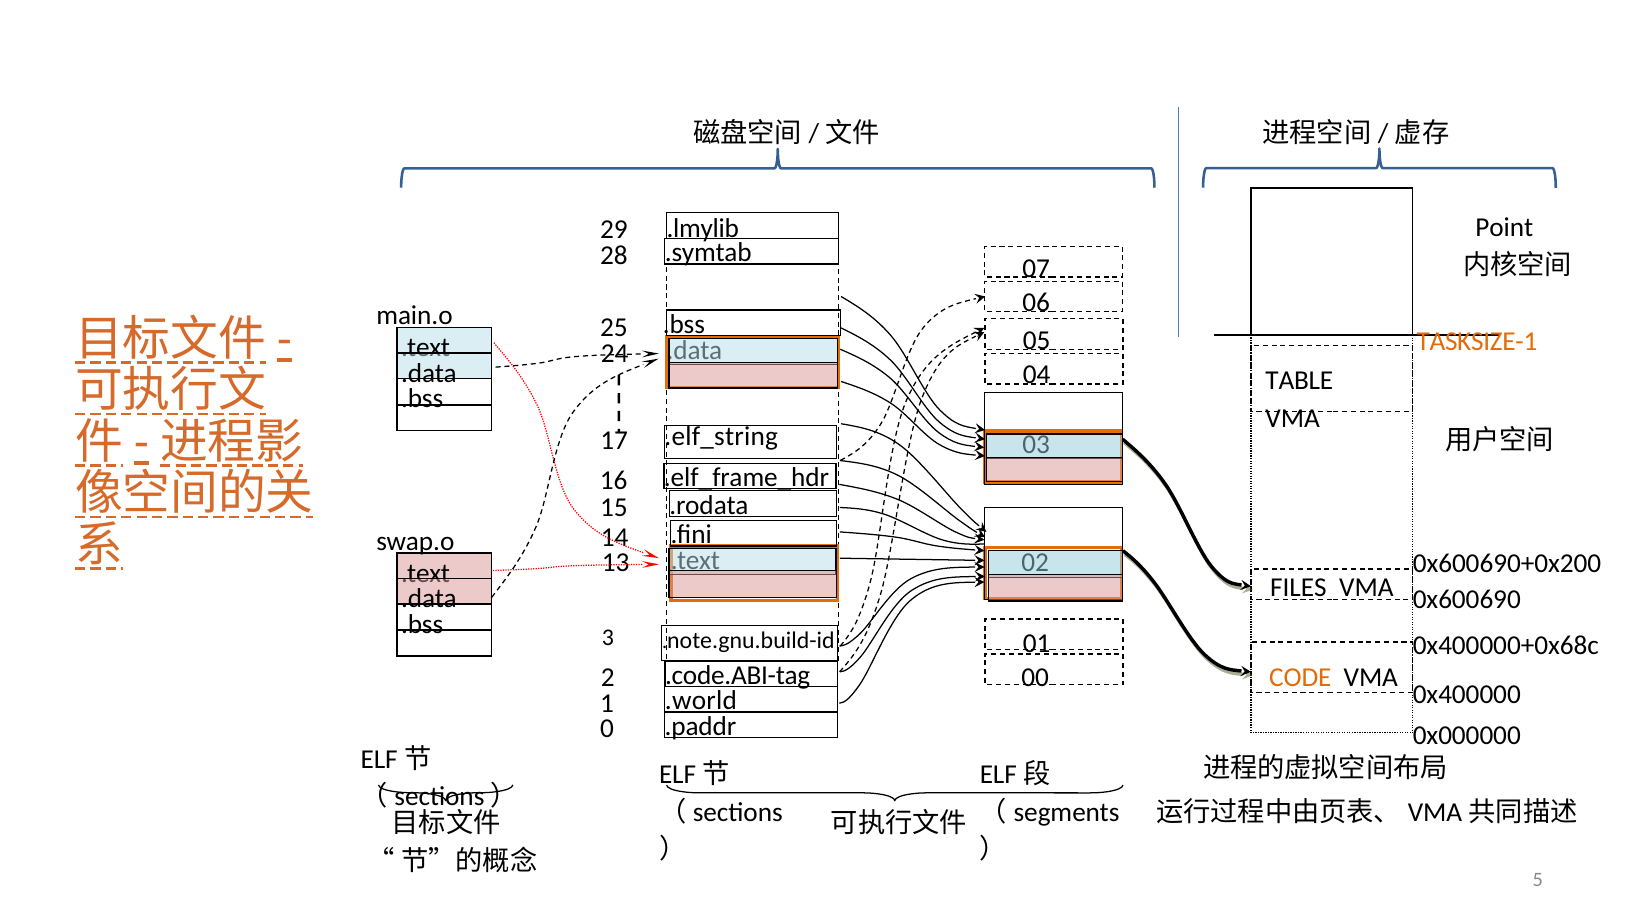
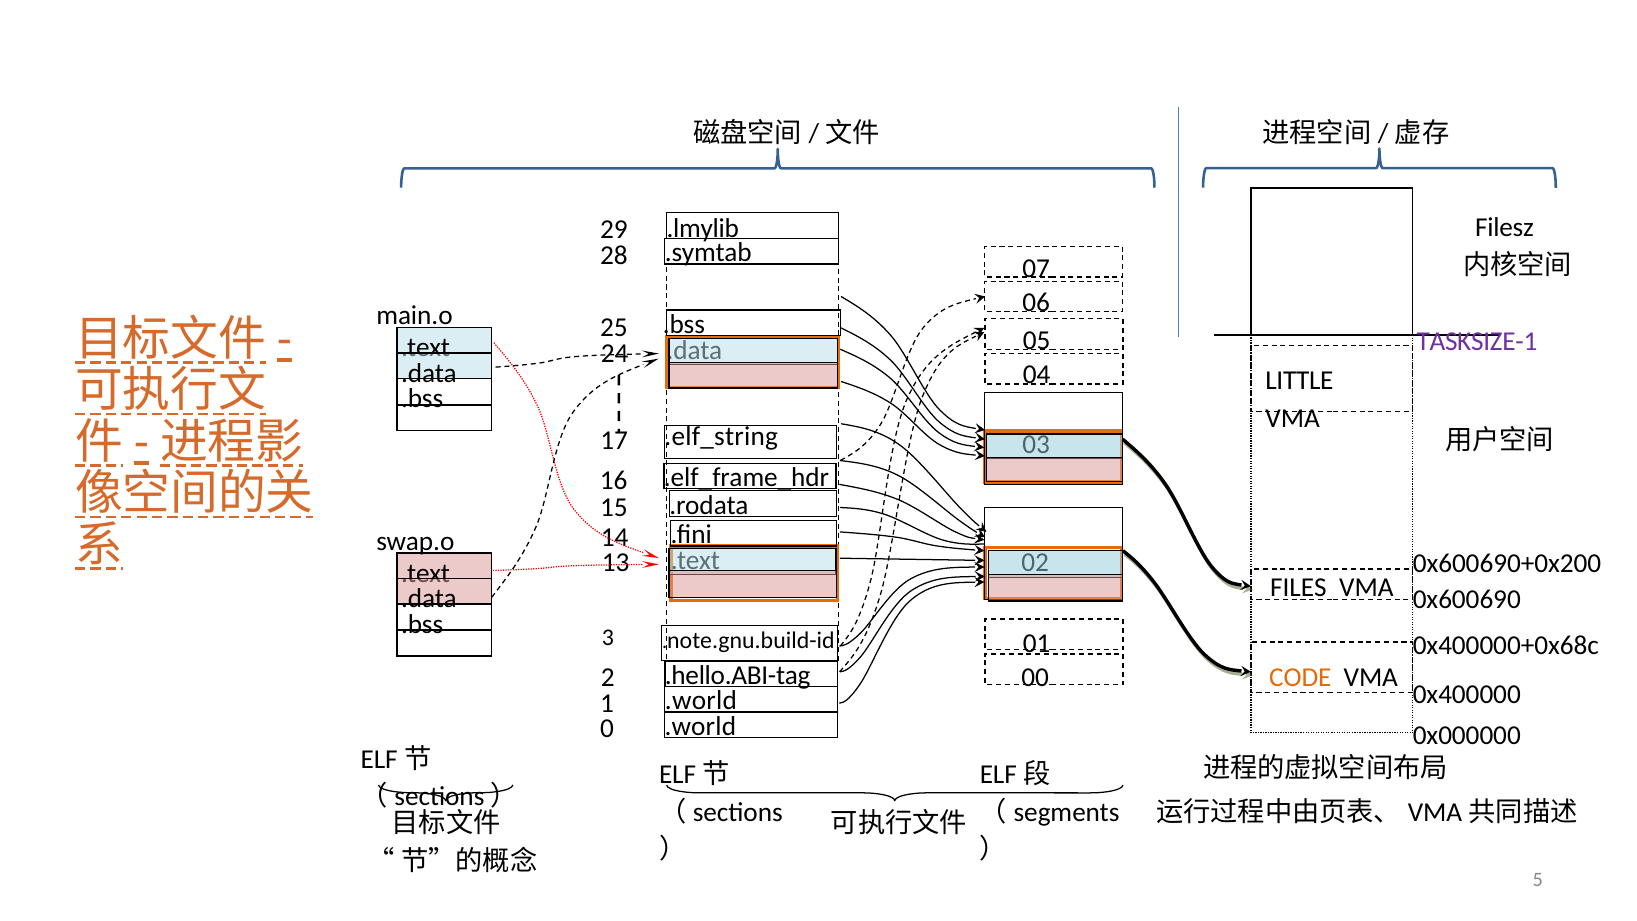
Point: Point -> Filesz
TASKSIZE-1 colour: orange -> purple
TABLE: TABLE -> LITTLE
.code.ABI-tag: .code.ABI-tag -> .hello.ABI-tag
.paddr at (700, 726): .paddr -> .world
